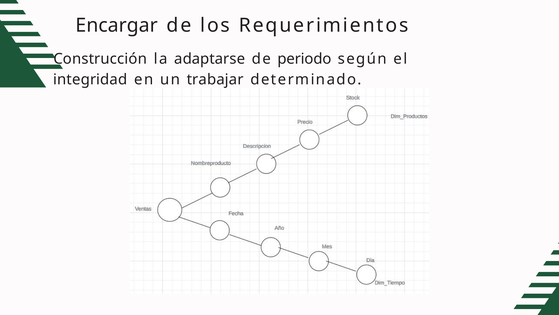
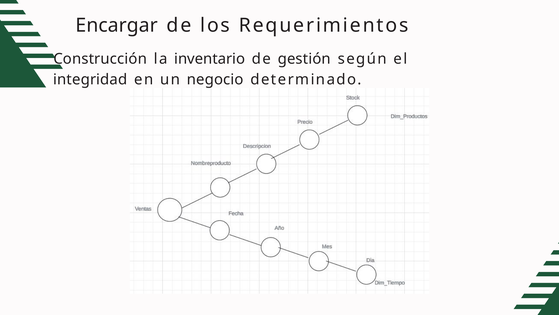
adaptarse: adaptarse -> inventario
periodo: periodo -> gestión
trabajar: trabajar -> negocio
